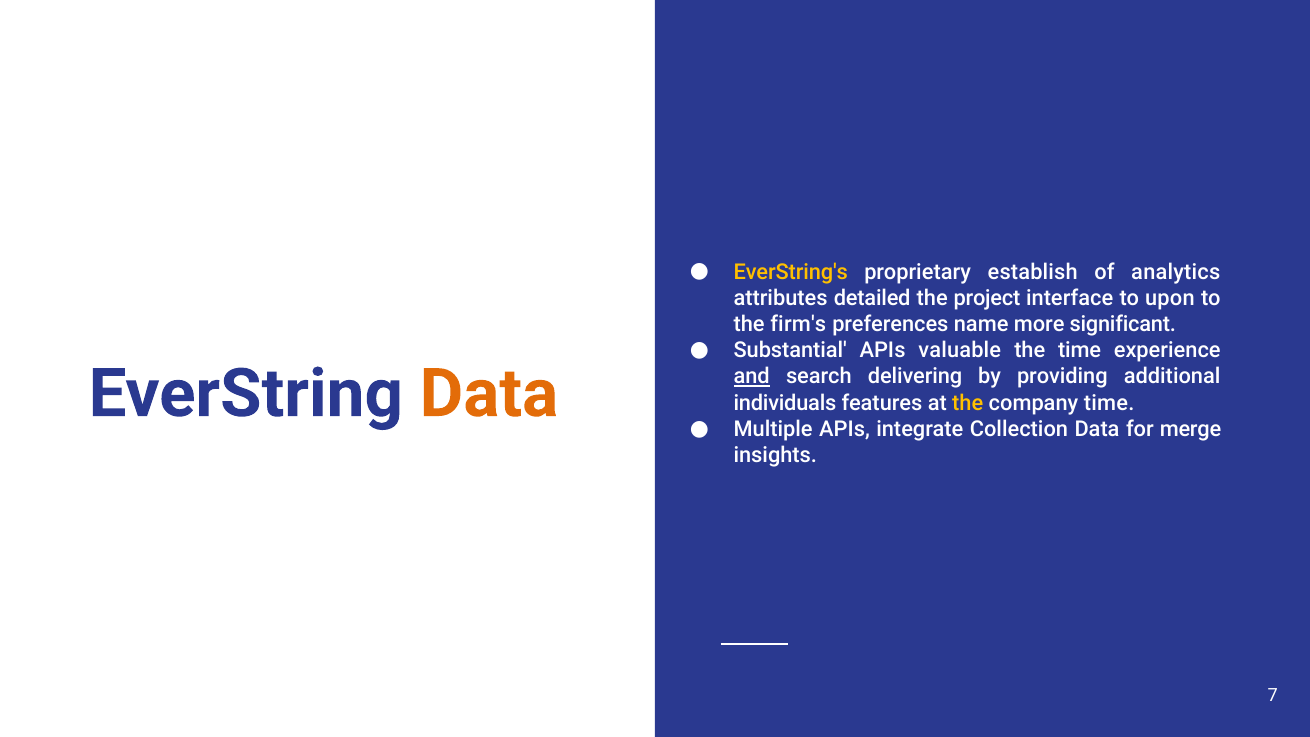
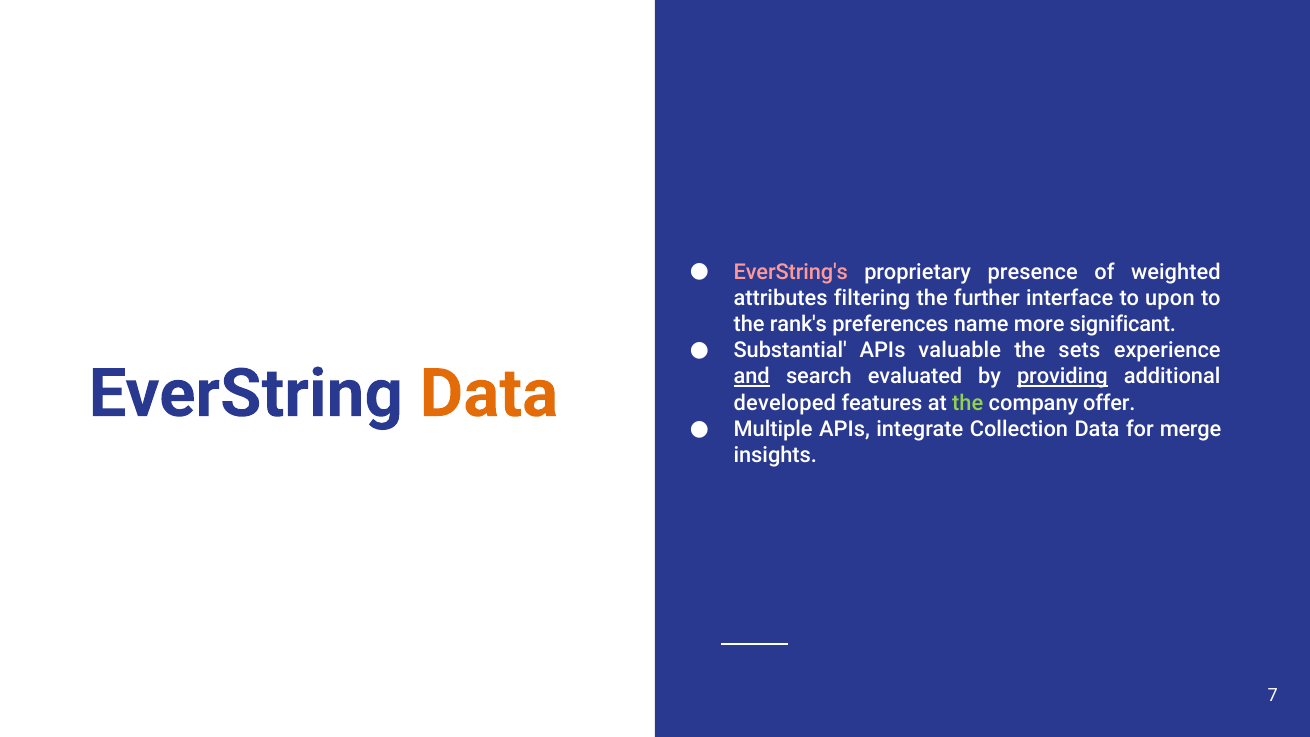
EverString's colour: yellow -> pink
establish: establish -> presence
analytics: analytics -> weighted
detailed: detailed -> filtering
project: project -> further
firm's: firm's -> rank's
the time: time -> sets
delivering: delivering -> evaluated
providing underline: none -> present
individuals: individuals -> developed
the at (968, 403) colour: yellow -> light green
company time: time -> offer
